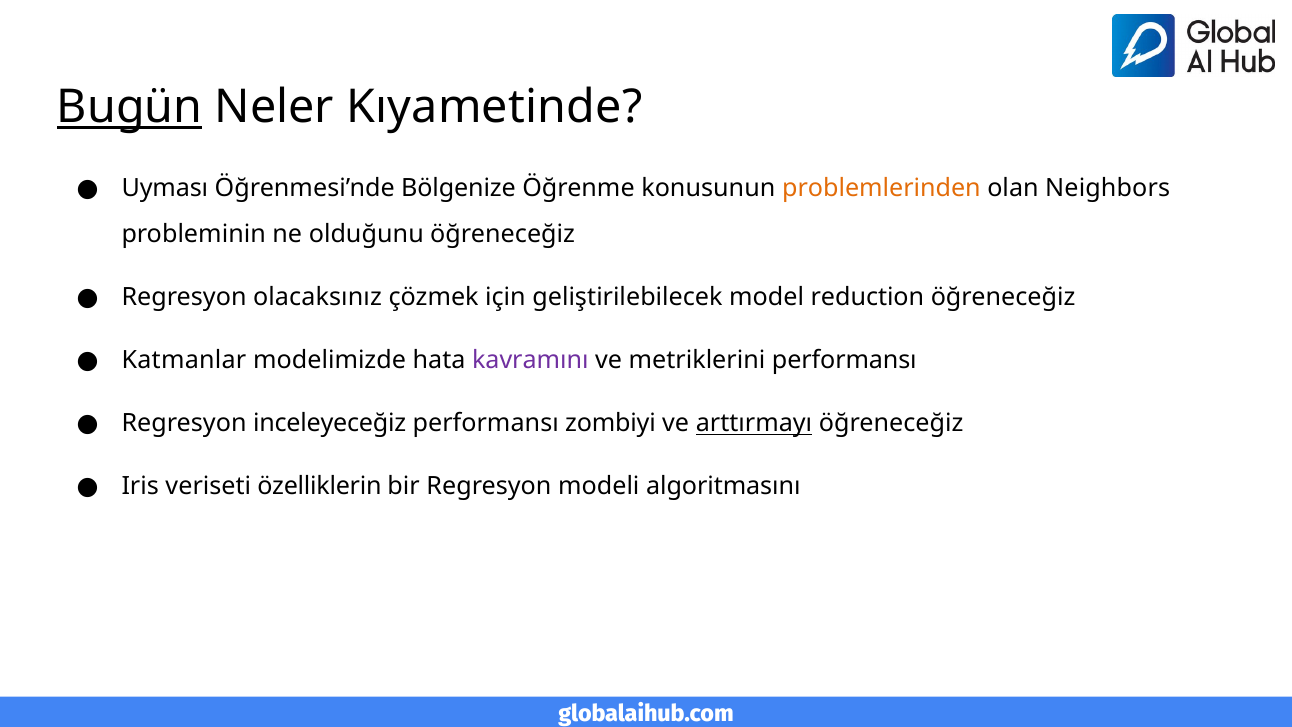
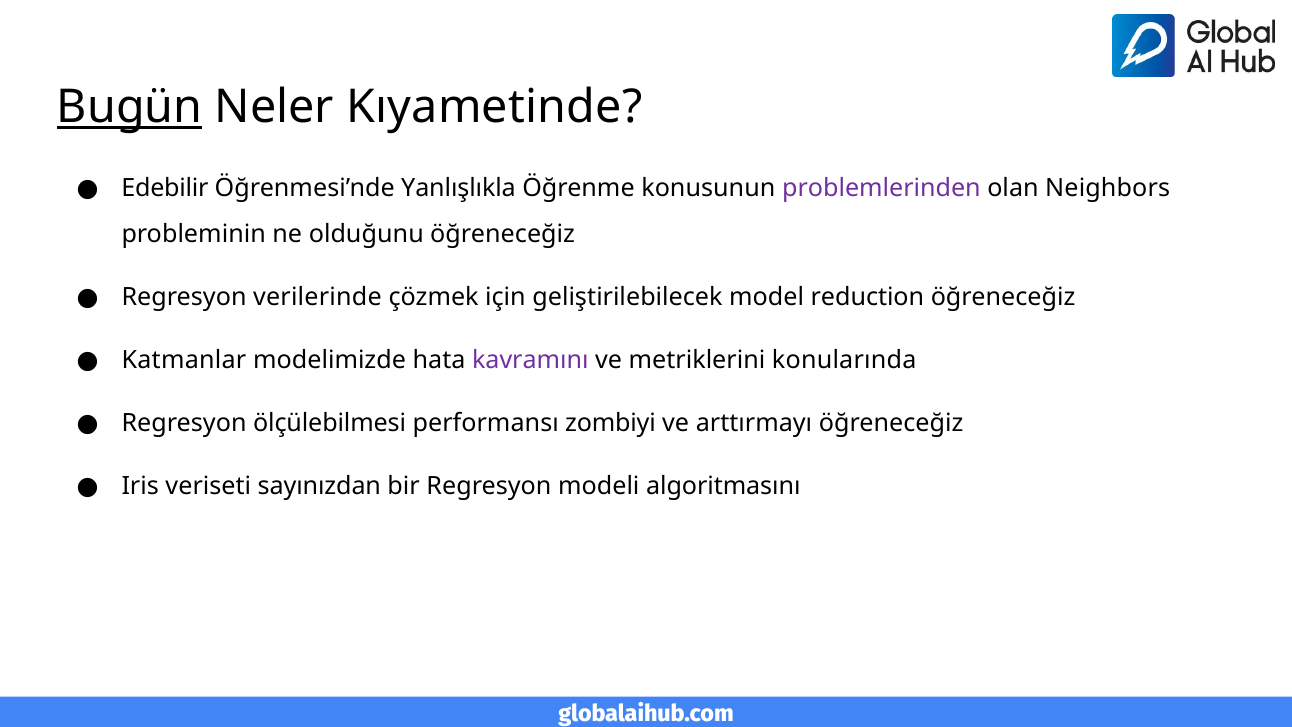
Uyması: Uyması -> Edebilir
Bölgenize: Bölgenize -> Yanlışlıkla
problemlerinden colour: orange -> purple
olacaksınız: olacaksınız -> verilerinde
metriklerini performansı: performansı -> konularında
inceleyeceğiz: inceleyeceğiz -> ölçülebilmesi
arttırmayı underline: present -> none
özelliklerin: özelliklerin -> sayınızdan
